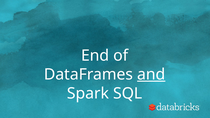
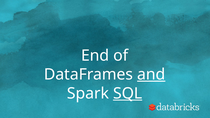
SQL underline: none -> present
